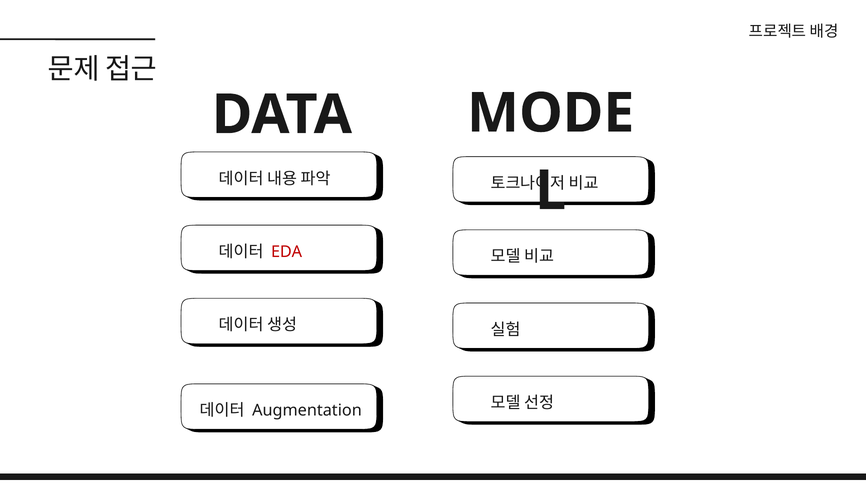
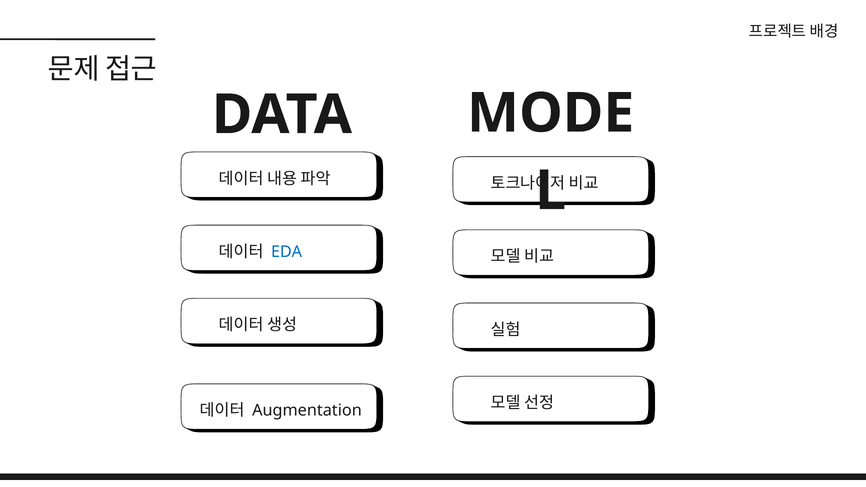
EDA colour: red -> blue
